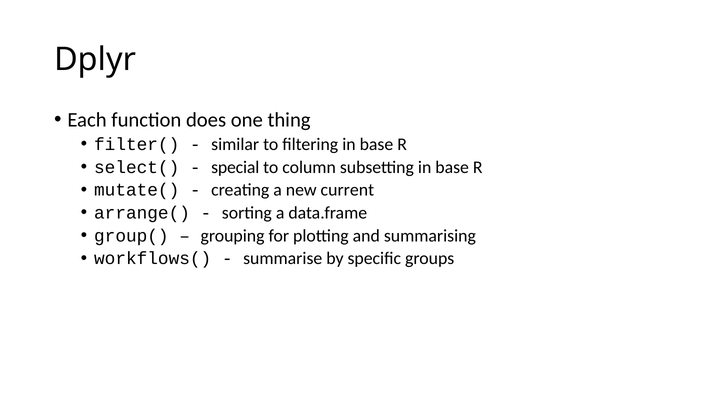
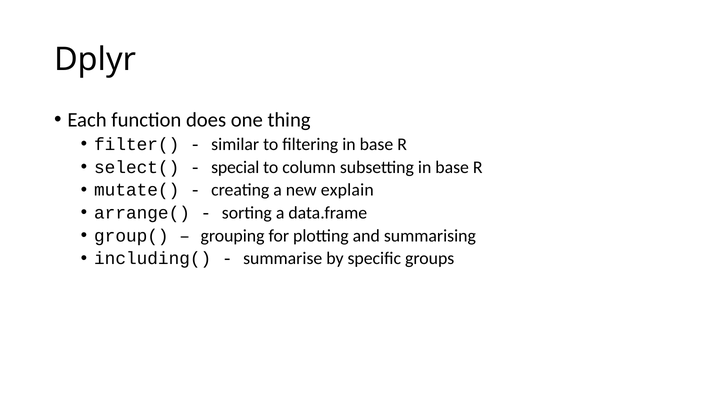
current: current -> explain
workflows(: workflows( -> including(
